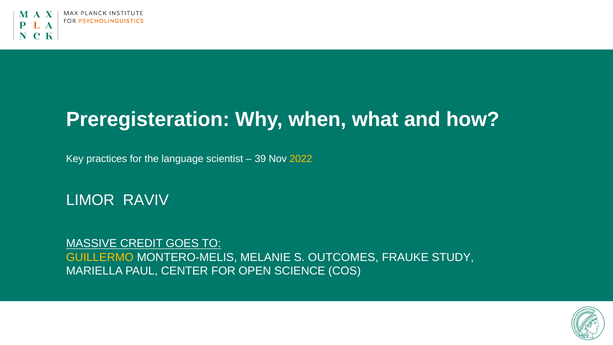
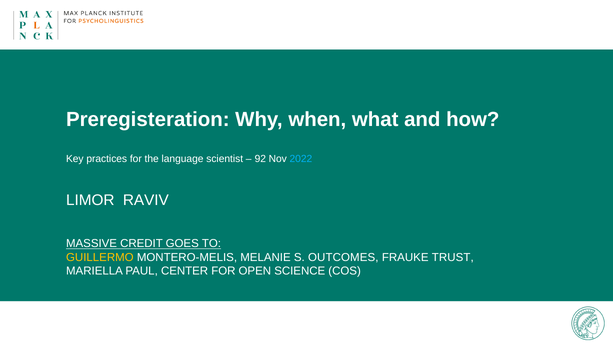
39: 39 -> 92
2022 colour: yellow -> light blue
STUDY: STUDY -> TRUST
